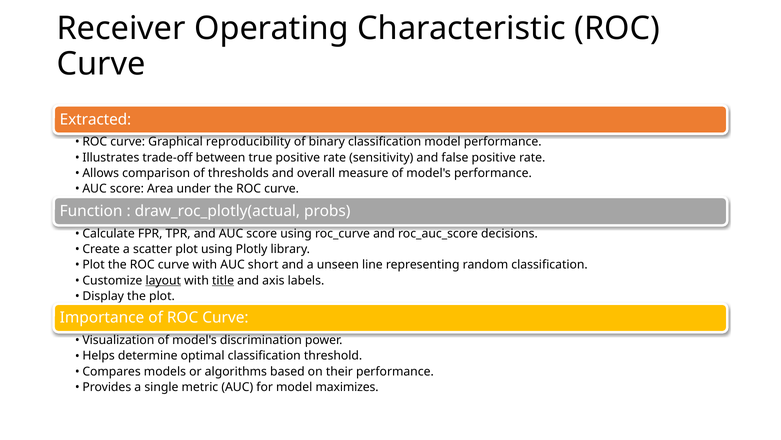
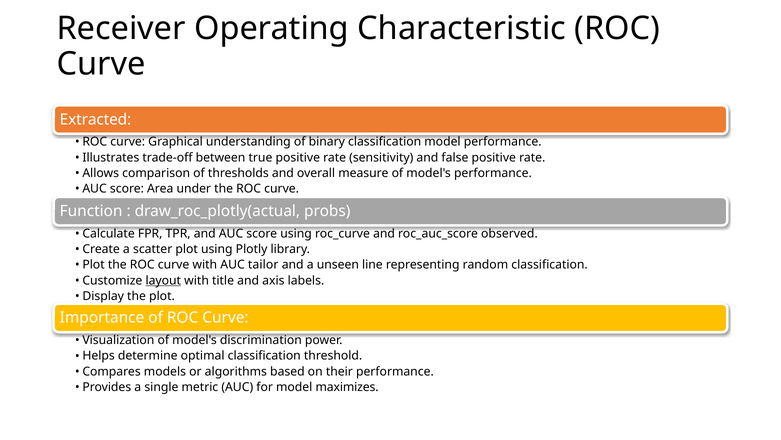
reproducibility: reproducibility -> understanding
decisions: decisions -> observed
short: short -> tailor
title underline: present -> none
